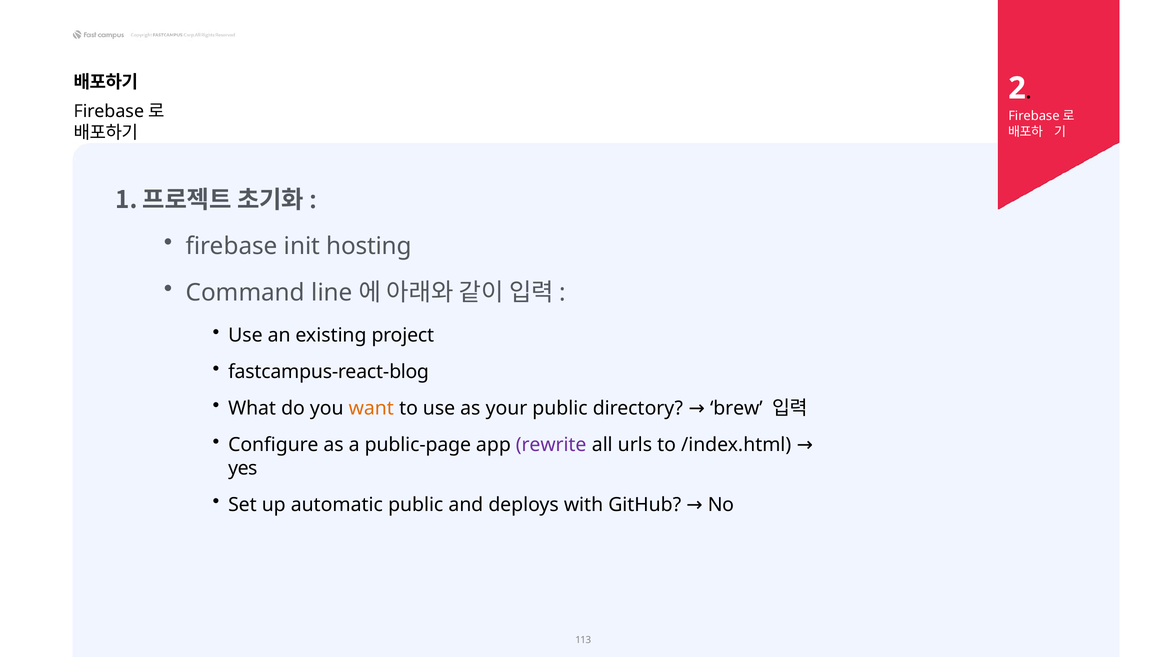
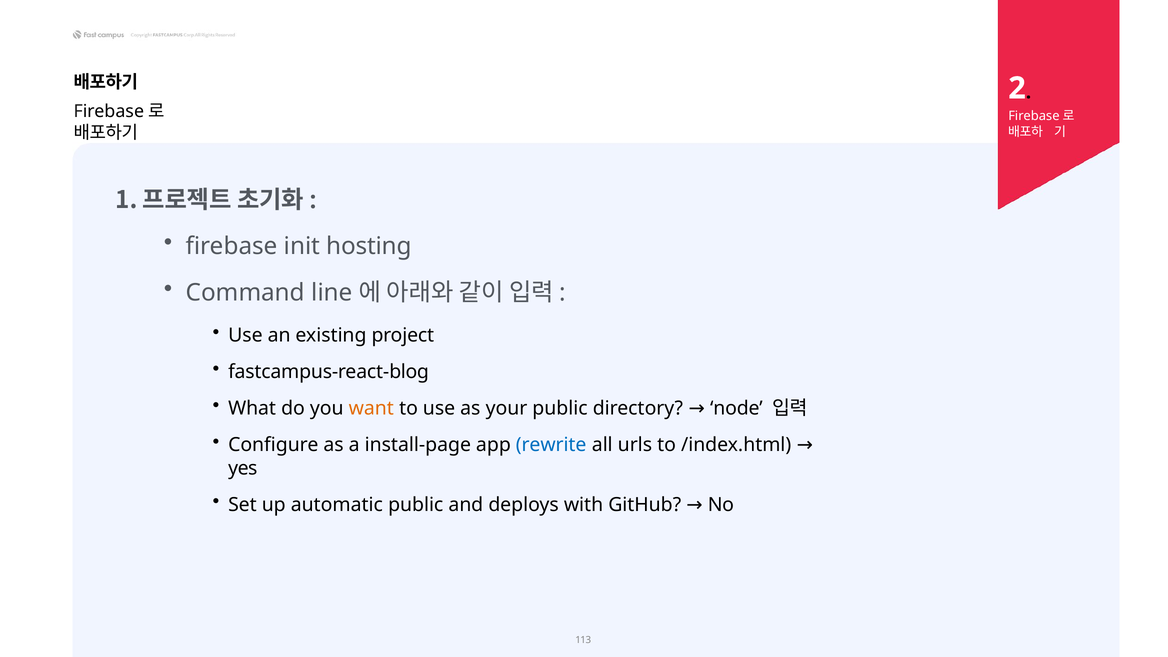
brew: brew -> node
public-page: public-page -> install-page
rewrite colour: purple -> blue
